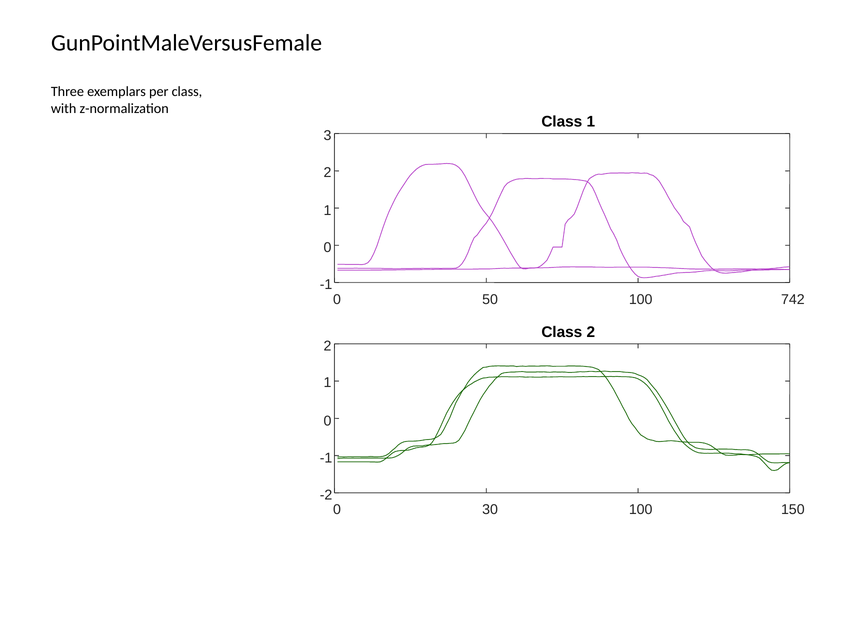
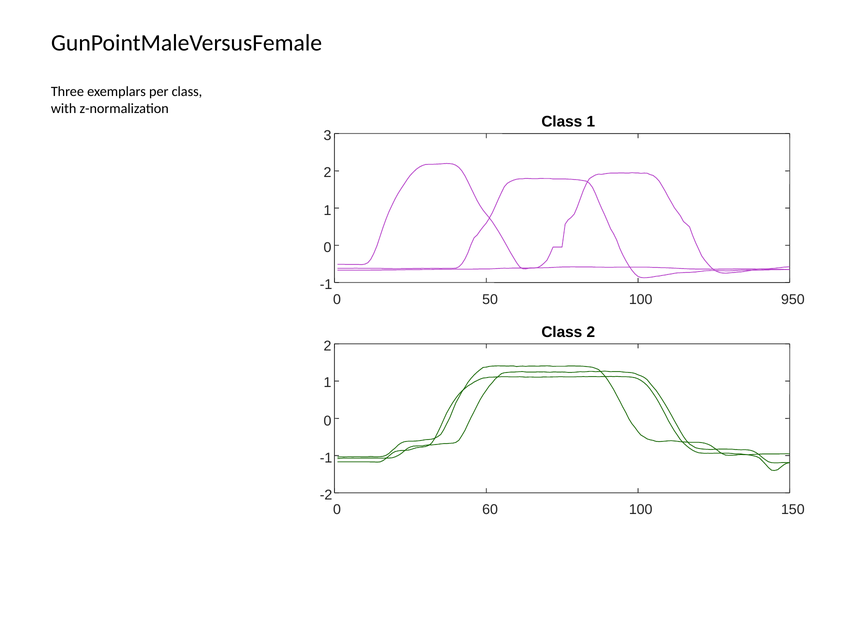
742: 742 -> 950
30: 30 -> 60
